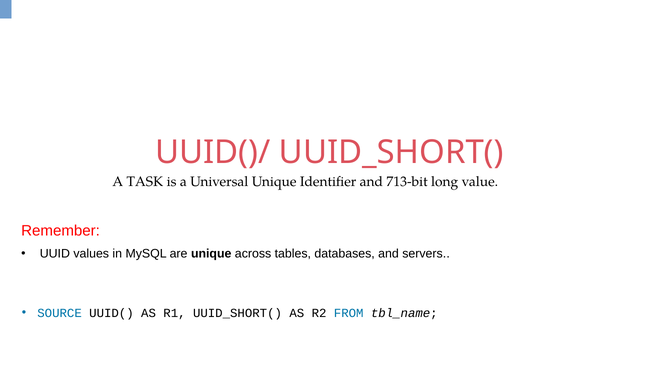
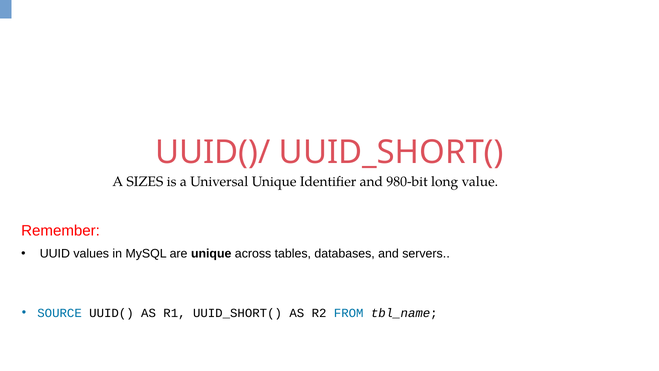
TASK: TASK -> SIZES
713-bit: 713-bit -> 980-bit
